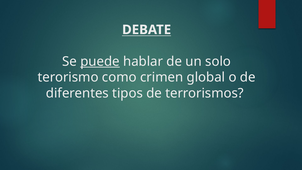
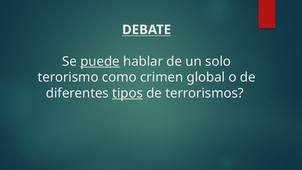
tipos underline: none -> present
